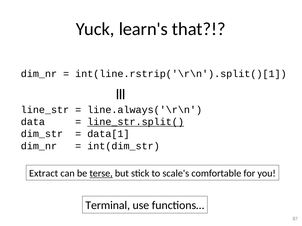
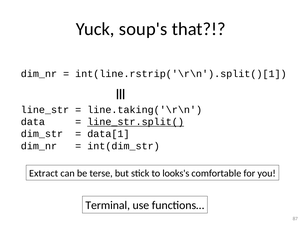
learn's: learn's -> soup's
line.always('\r\n: line.always('\r\n -> line.taking('\r\n
terse underline: present -> none
scale's: scale's -> looks's
